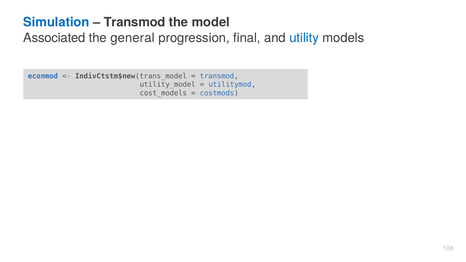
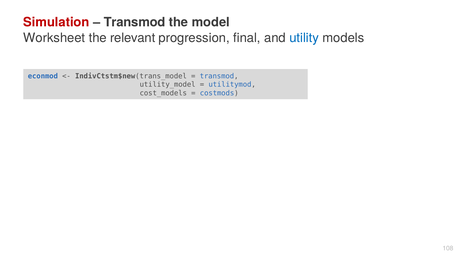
Simulation colour: blue -> red
Associated: Associated -> Worksheet
general: general -> relevant
